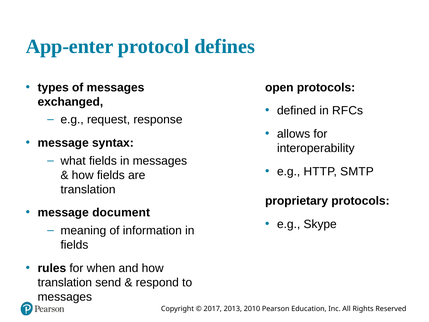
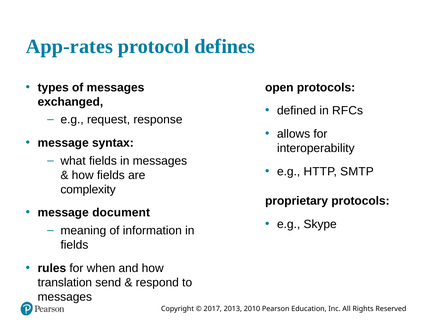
App-enter: App-enter -> App-rates
translation at (88, 189): translation -> complexity
